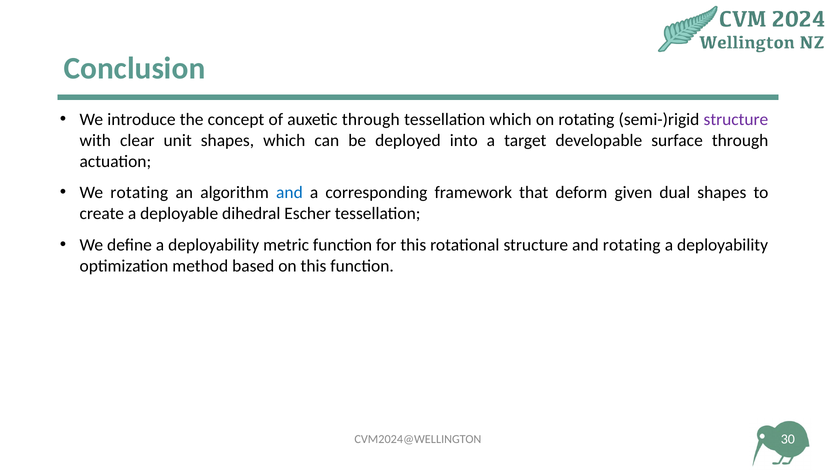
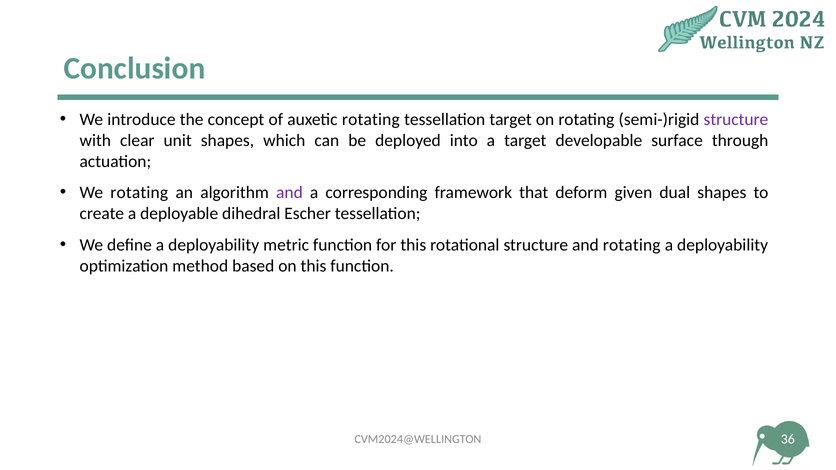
auxetic through: through -> rotating
tessellation which: which -> target
and at (289, 193) colour: blue -> purple
30: 30 -> 36
